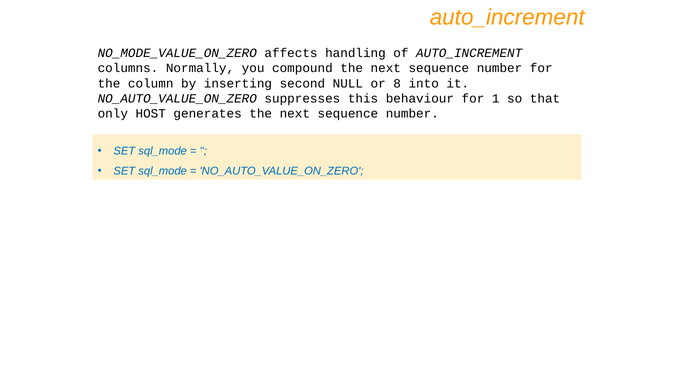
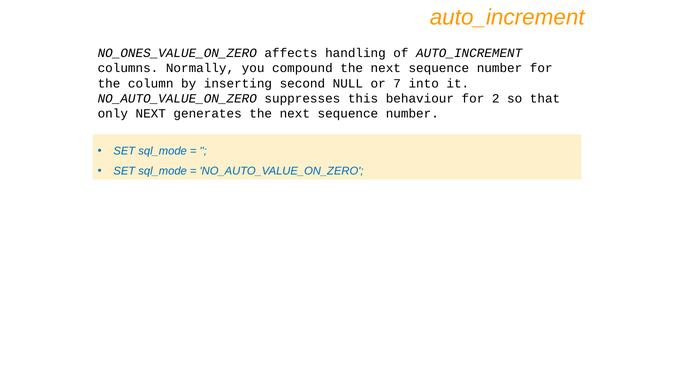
NO_MODE_VALUE_ON_ZERO: NO_MODE_VALUE_ON_ZERO -> NO_ONES_VALUE_ON_ZERO
8: 8 -> 7
1: 1 -> 2
only HOST: HOST -> NEXT
